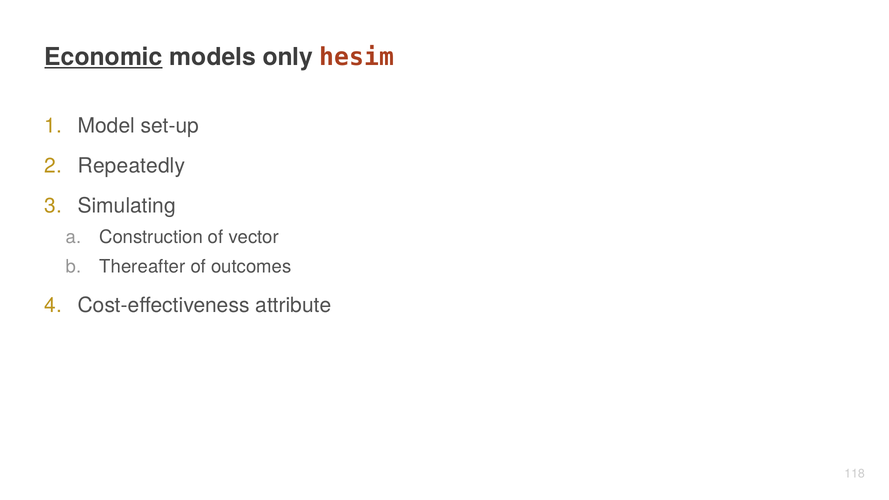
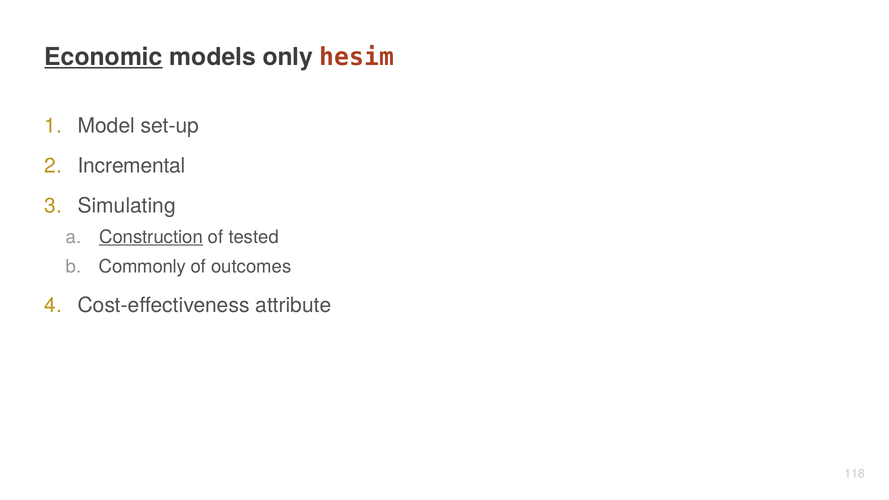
Repeatedly: Repeatedly -> Incremental
Construction underline: none -> present
vector: vector -> tested
Thereafter: Thereafter -> Commonly
